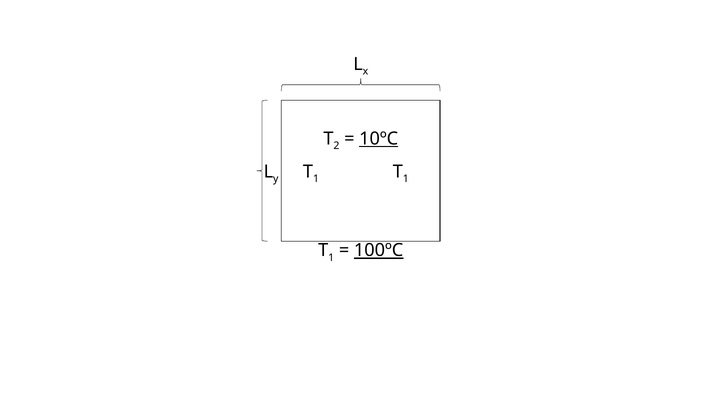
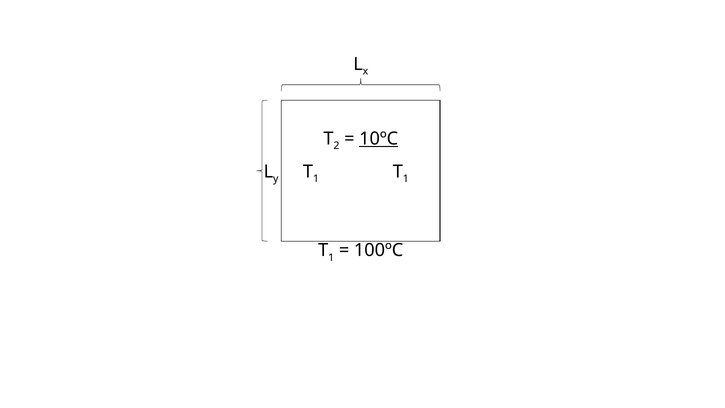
100ºC underline: present -> none
